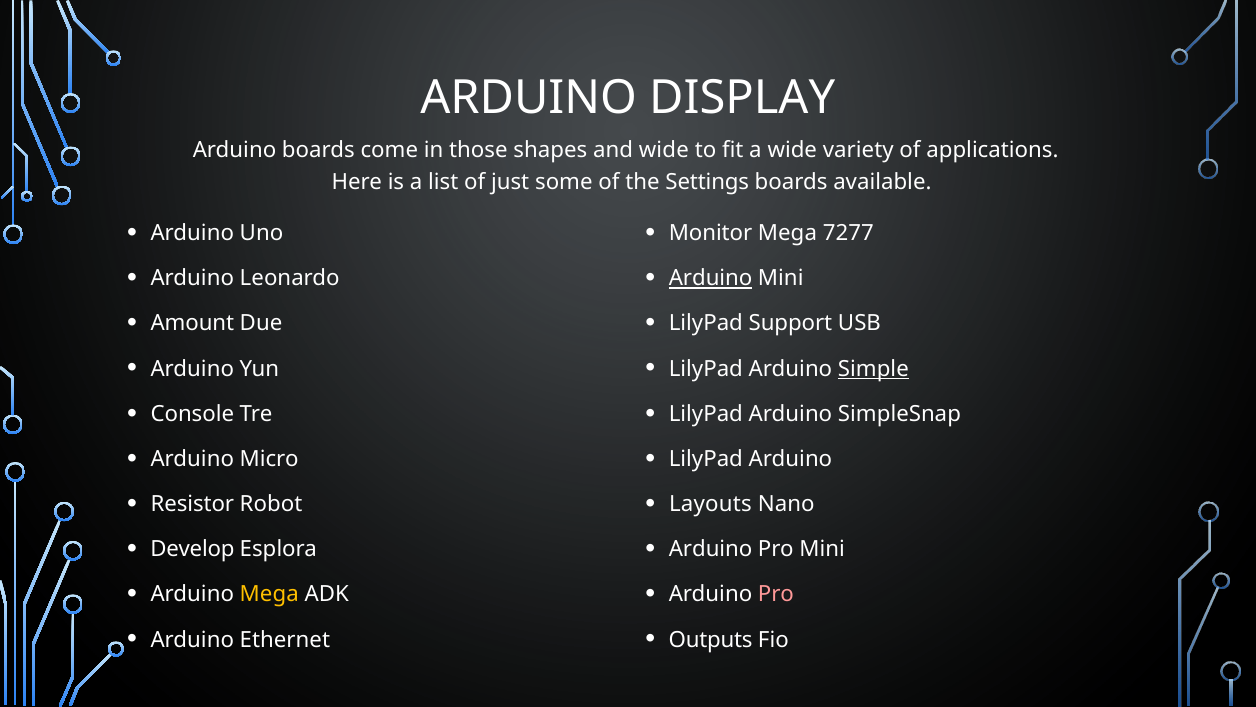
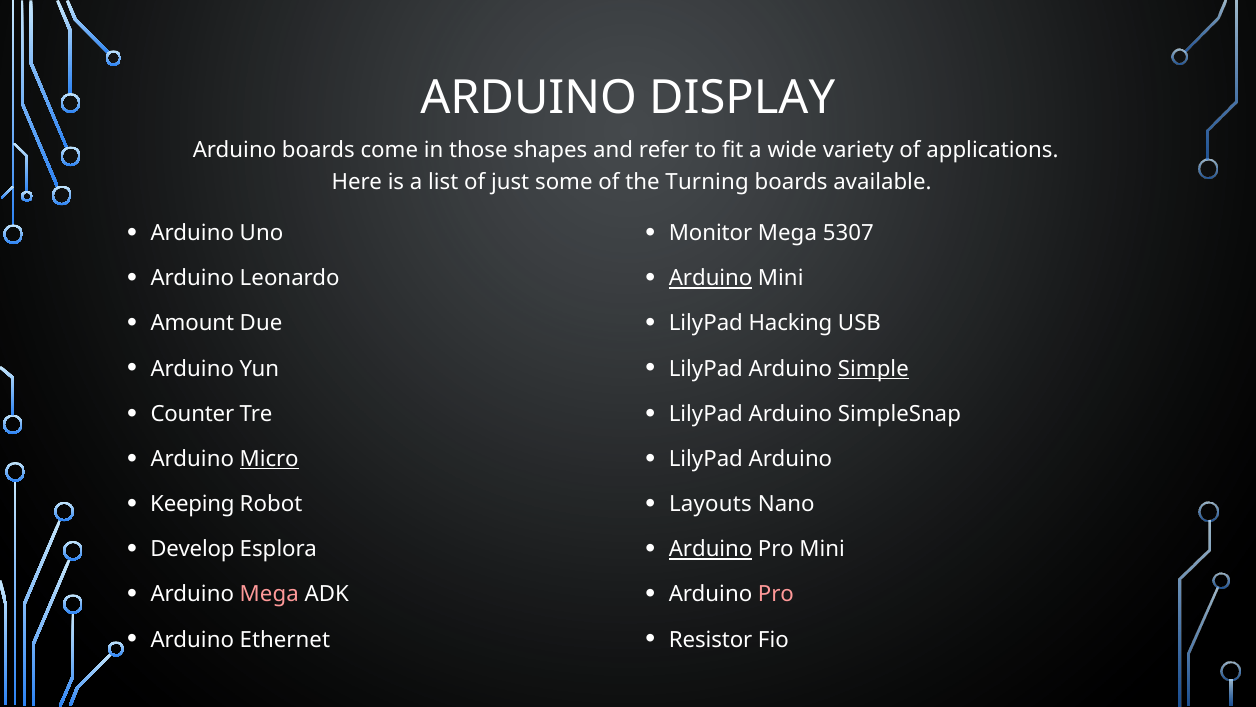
and wide: wide -> refer
Settings: Settings -> Turning
7277: 7277 -> 5307
Support: Support -> Hacking
Console: Console -> Counter
Micro underline: none -> present
Resistor: Resistor -> Keeping
Arduino at (711, 549) underline: none -> present
Mega at (269, 594) colour: yellow -> pink
Outputs: Outputs -> Resistor
